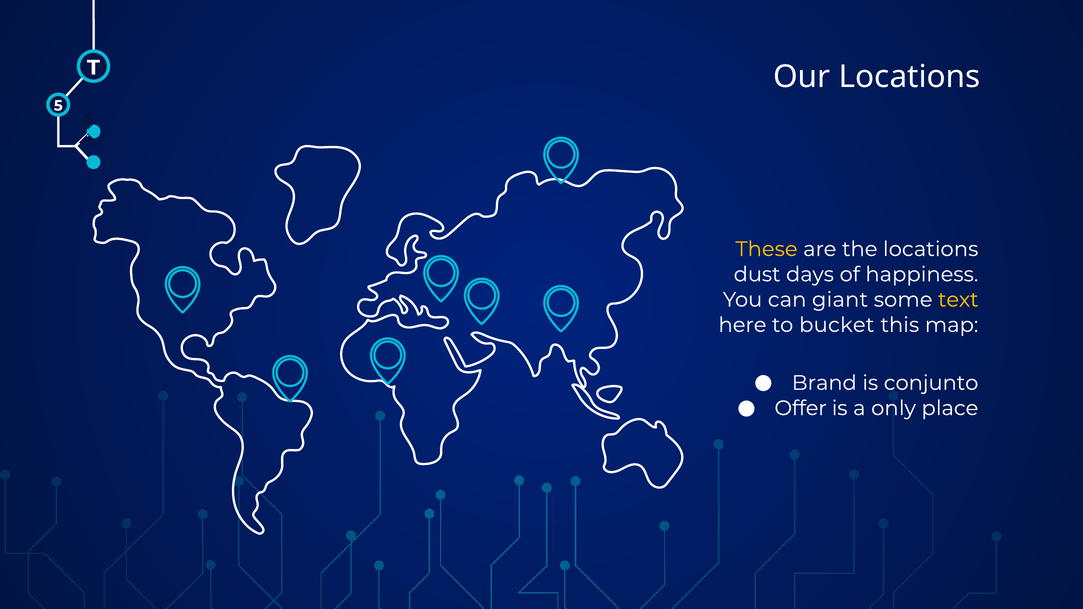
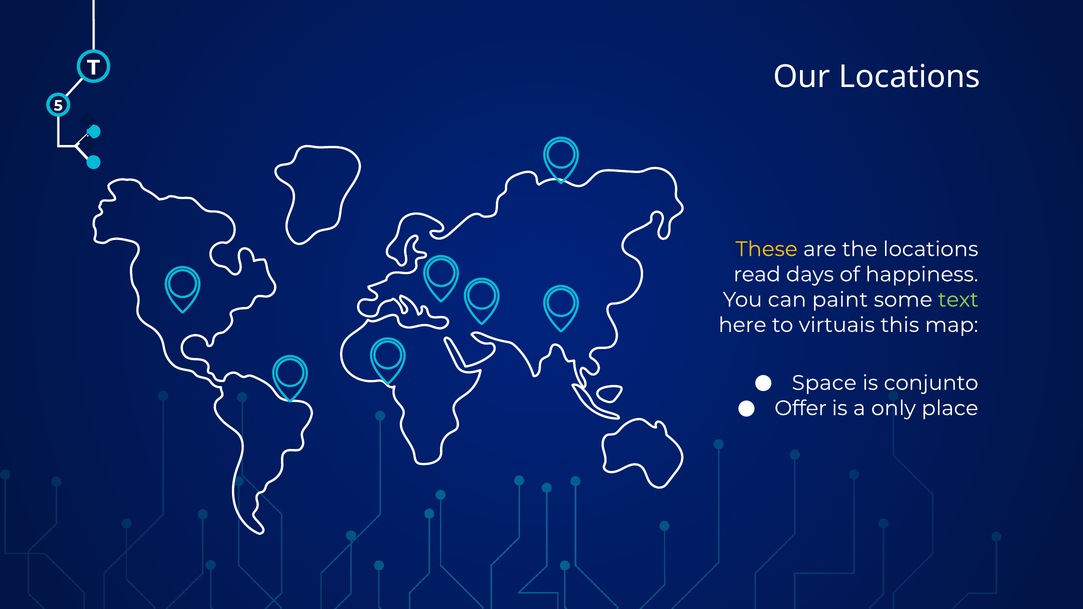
dust: dust -> read
giant: giant -> paint
text colour: yellow -> light green
bucket: bucket -> virtuais
Brand: Brand -> Space
